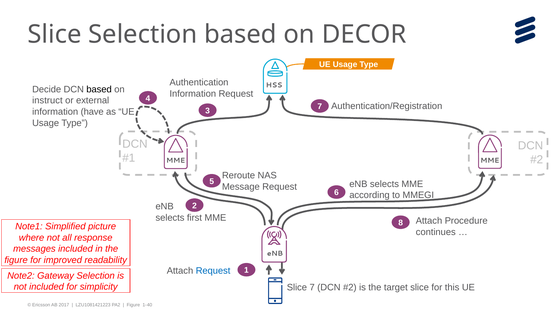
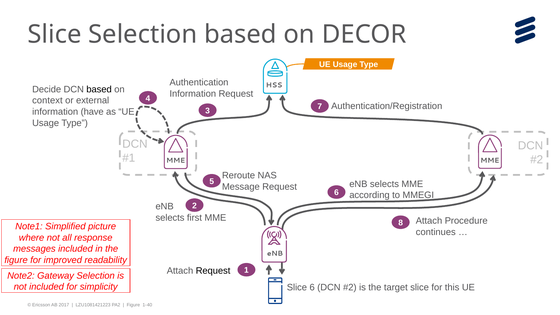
instruct: instruct -> context
Request at (213, 271) colour: blue -> black
Slice 7: 7 -> 6
